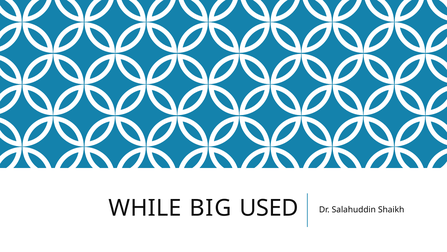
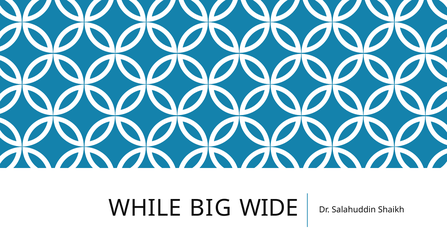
USED: USED -> WIDE
